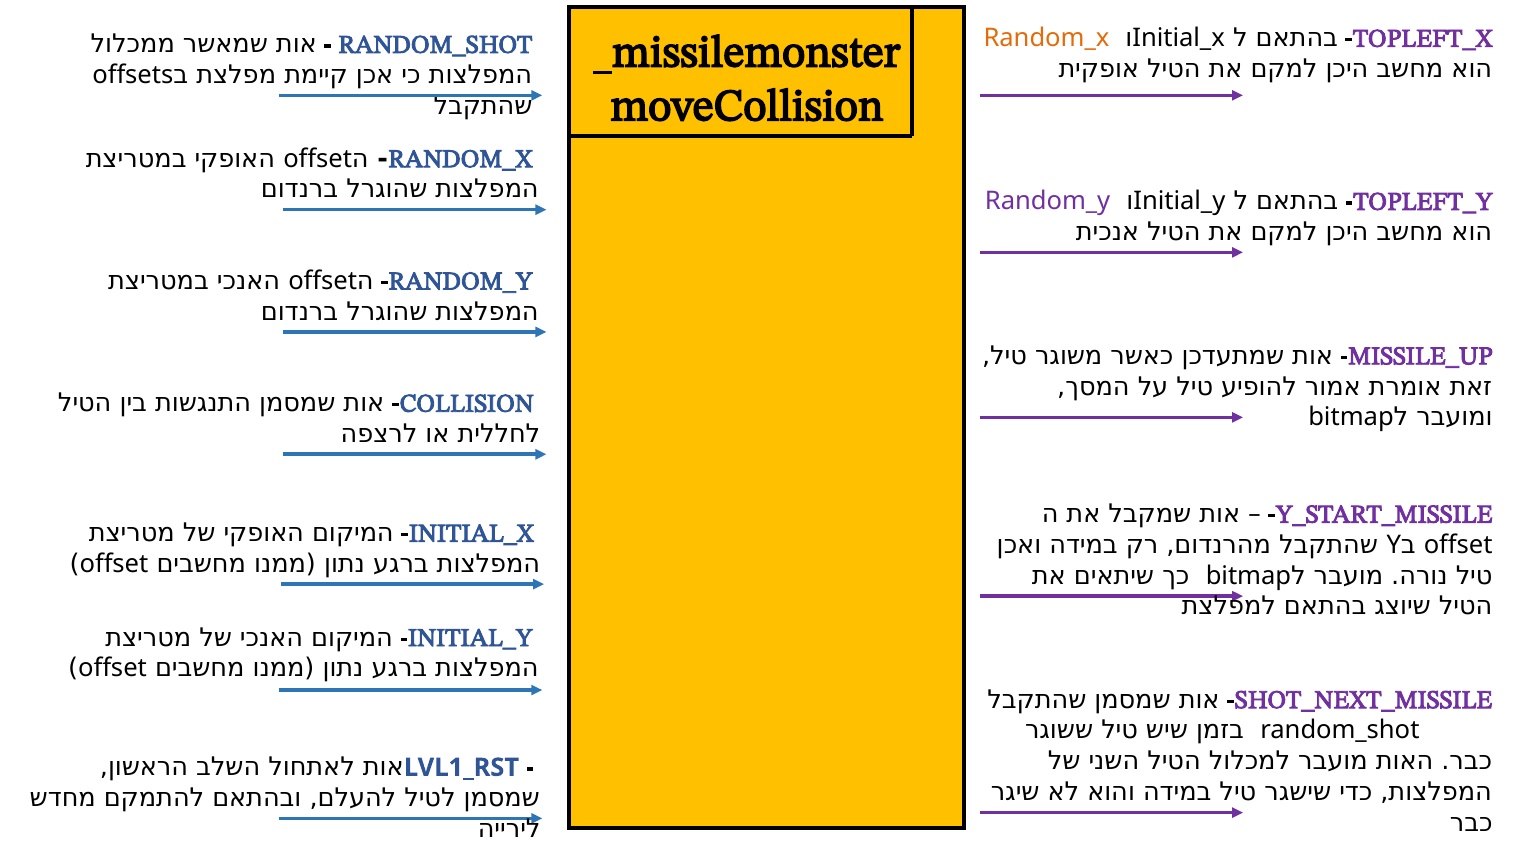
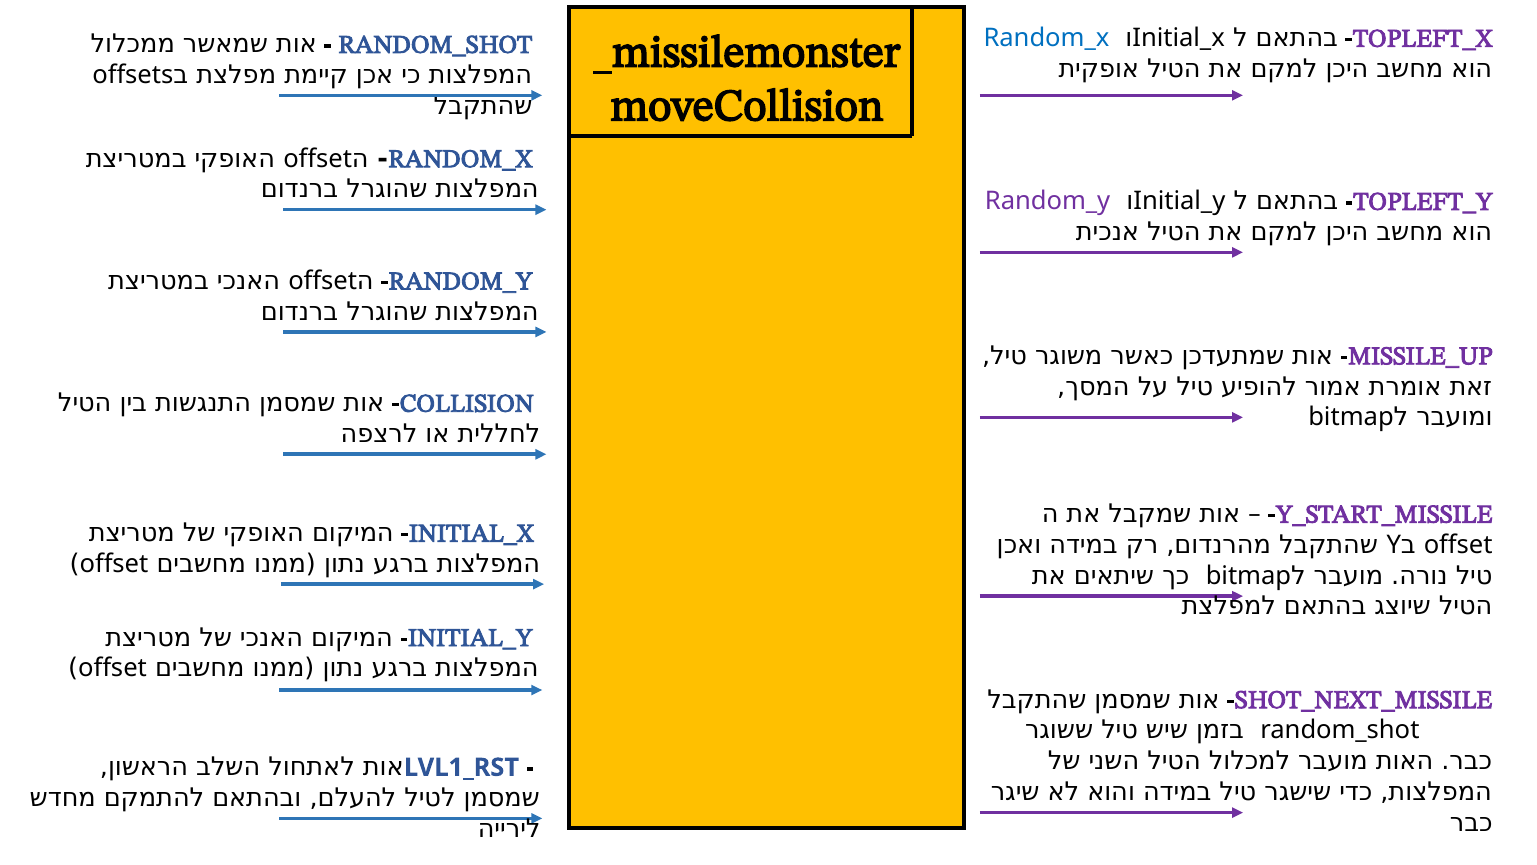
Random_x at (1046, 38) colour: orange -> blue
